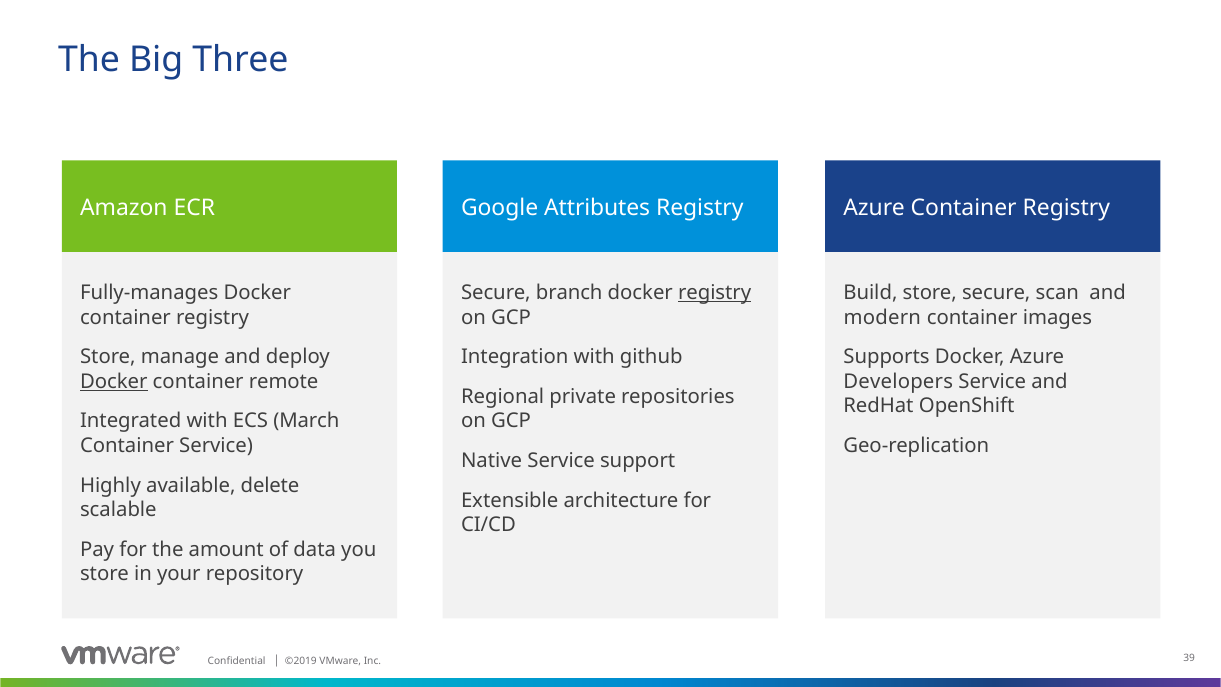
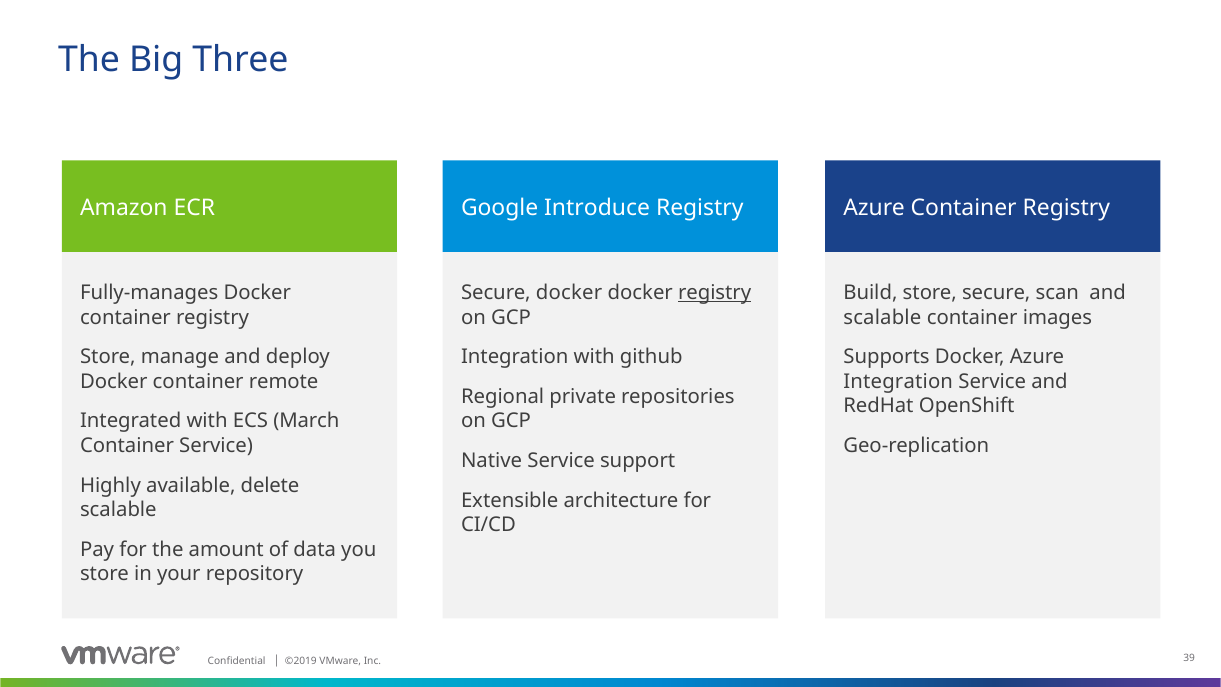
Attributes: Attributes -> Introduce
branch at (569, 293): branch -> docker
modern at (882, 317): modern -> scalable
Docker at (114, 382) underline: present -> none
Developers at (898, 382): Developers -> Integration
